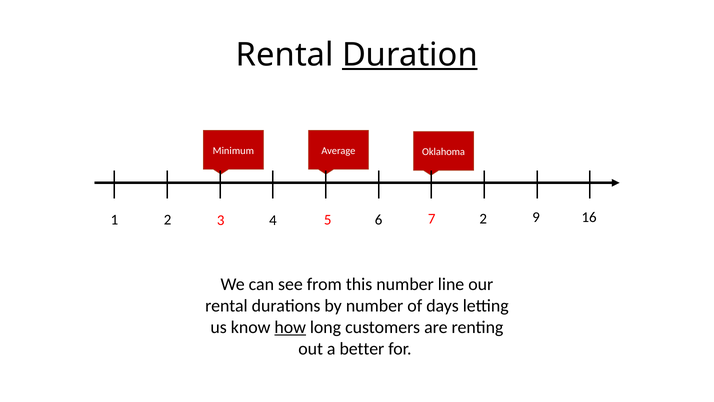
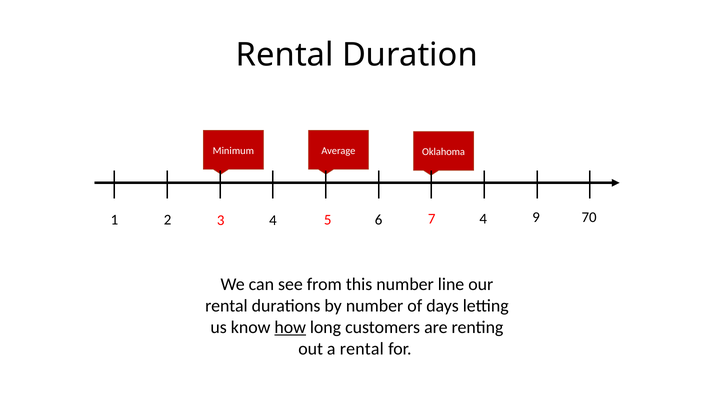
Duration underline: present -> none
3 2: 2 -> 4
16: 16 -> 70
a better: better -> rental
